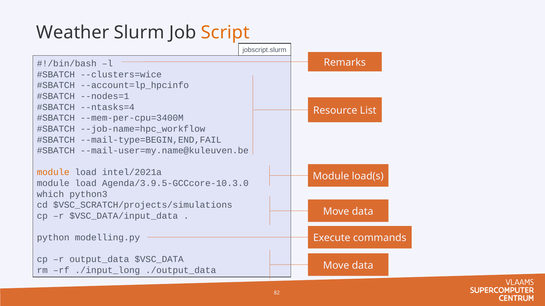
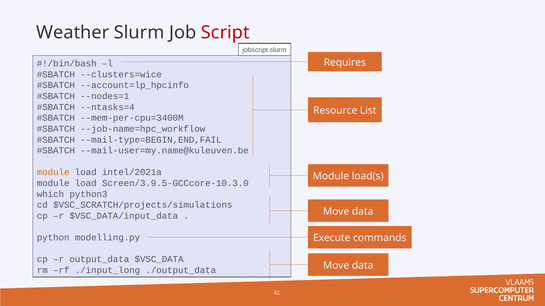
Script colour: orange -> red
Remarks: Remarks -> Requires
Agenda/3.9.5-GCCcore-10.3.0: Agenda/3.9.5-GCCcore-10.3.0 -> Screen/3.9.5-GCCcore-10.3.0
